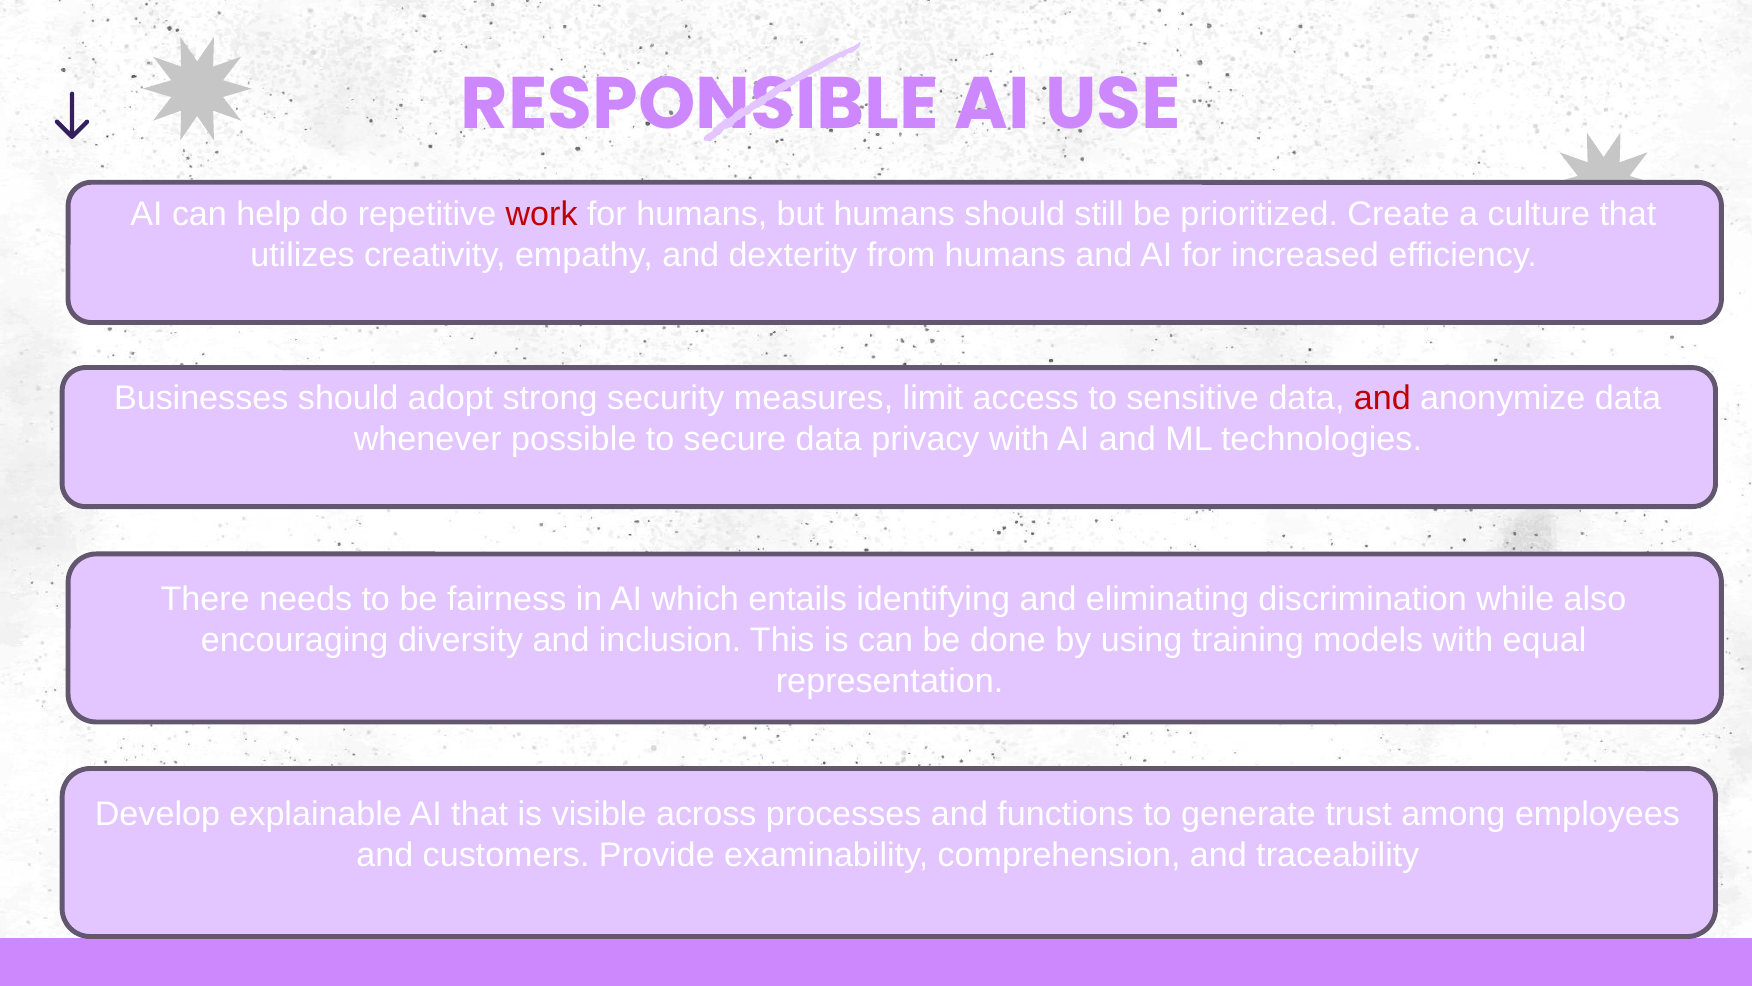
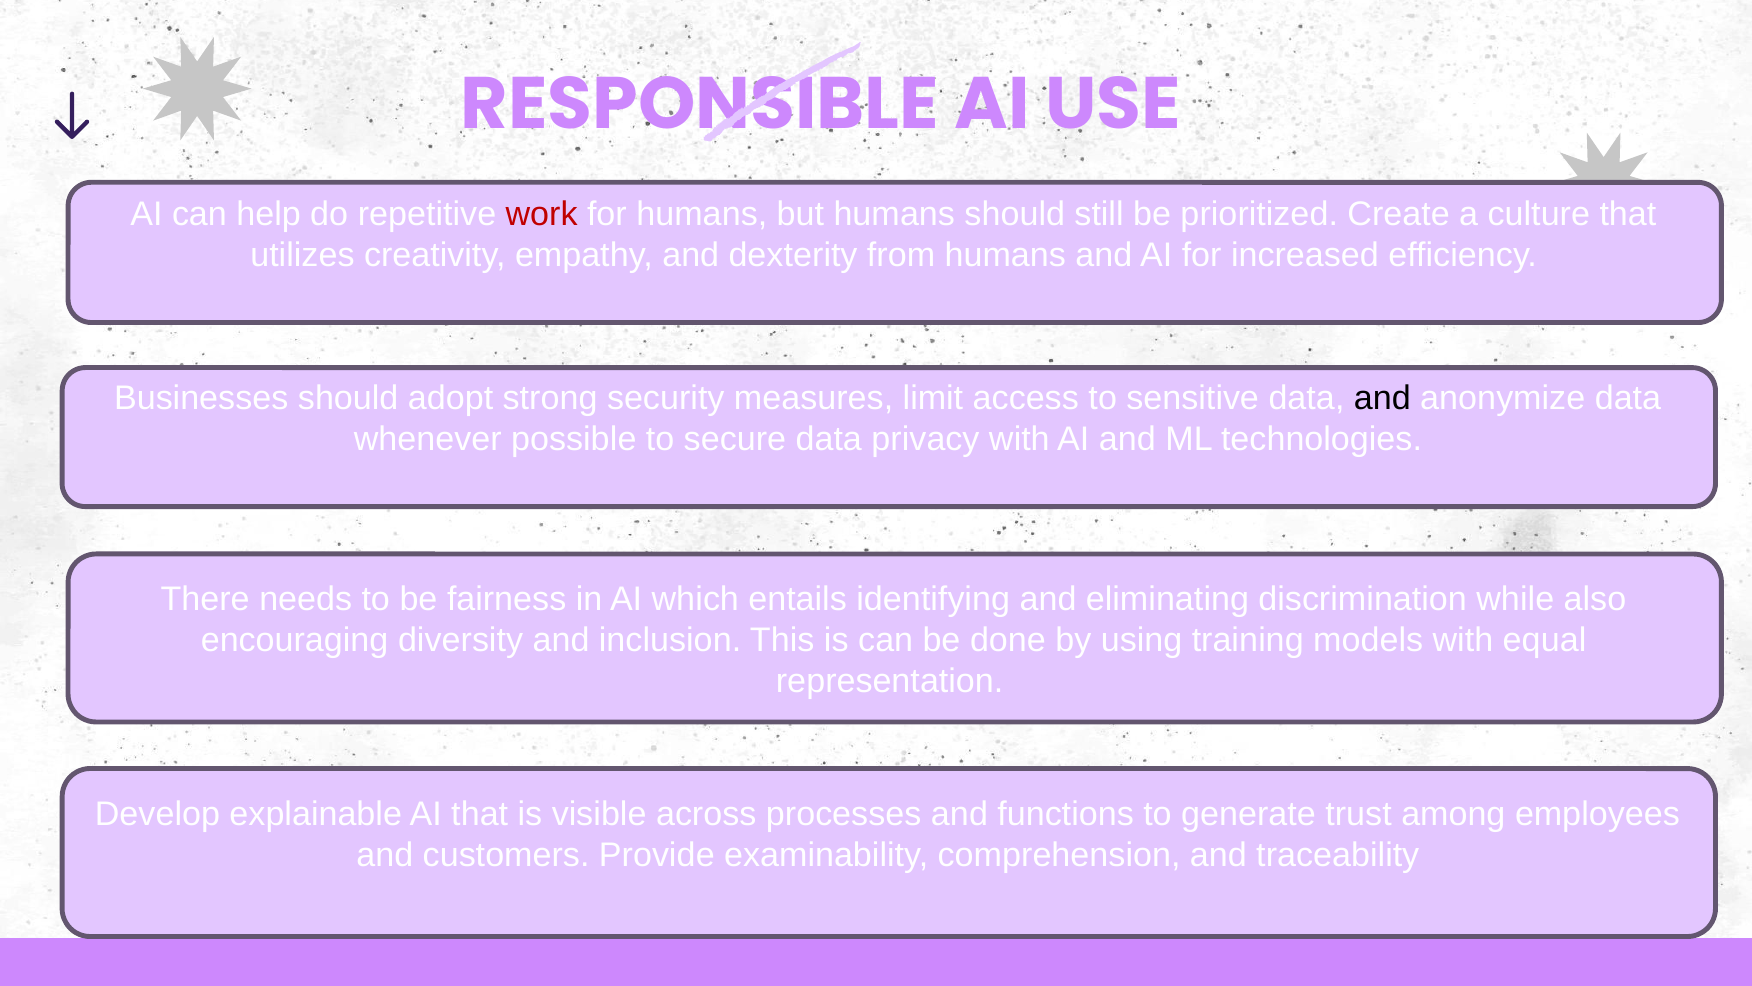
and at (1382, 398) colour: red -> black
